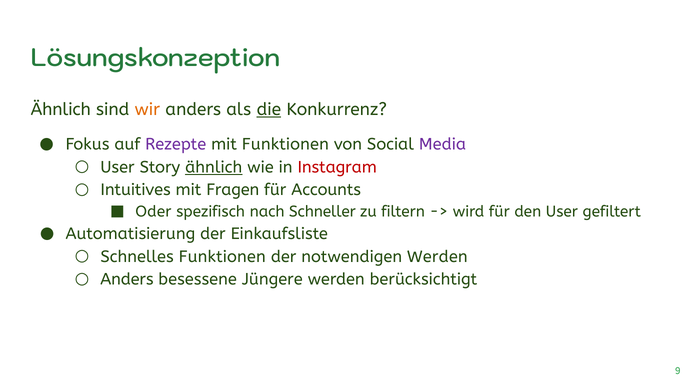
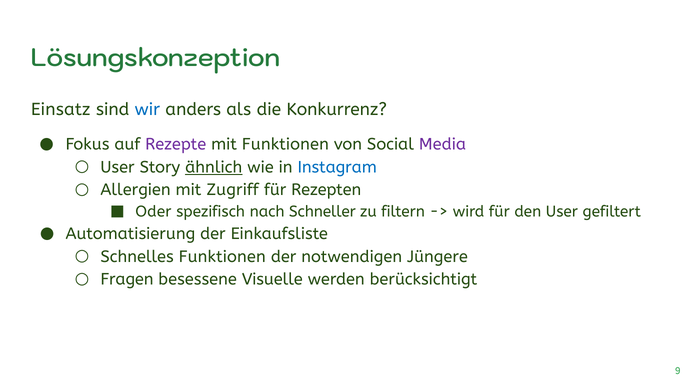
Ähnlich at (61, 110): Ähnlich -> Einsatz
wir colour: orange -> blue
die underline: present -> none
Instagram colour: red -> blue
Intuitives: Intuitives -> Allergien
Fragen: Fragen -> Zugriff
Accounts: Accounts -> Rezepten
notwendigen Werden: Werden -> Jüngere
Anders at (127, 280): Anders -> Fragen
Jüngere: Jüngere -> Visuelle
